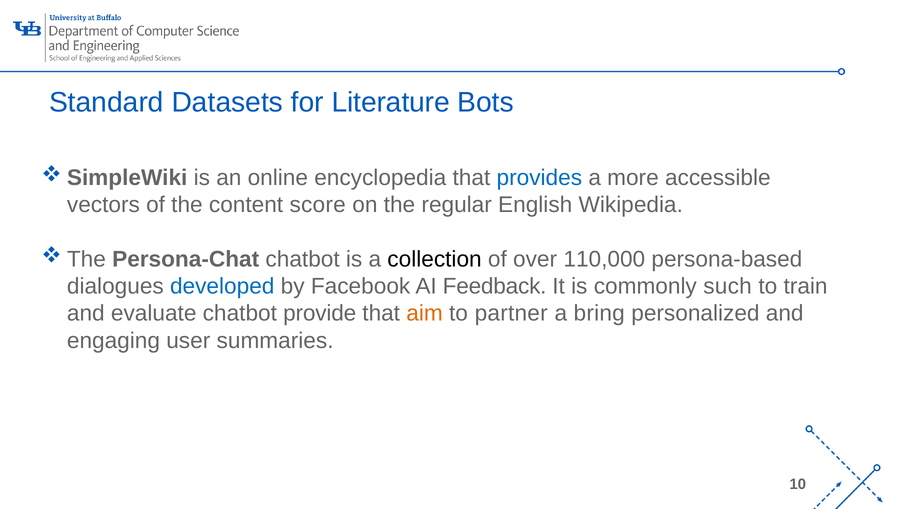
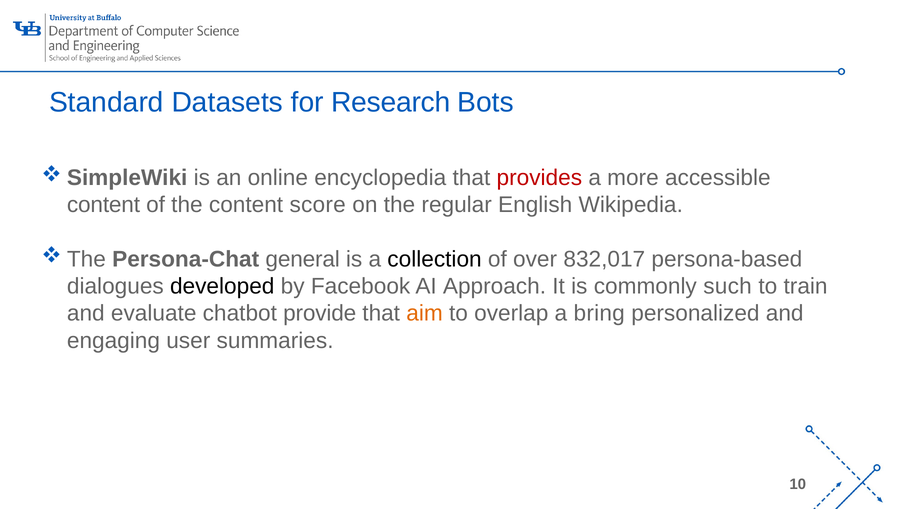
Literature: Literature -> Research
provides colour: blue -> red
vectors at (103, 205): vectors -> content
Persona-Chat chatbot: chatbot -> general
110,000: 110,000 -> 832,017
developed colour: blue -> black
Feedback: Feedback -> Approach
partner: partner -> overlap
